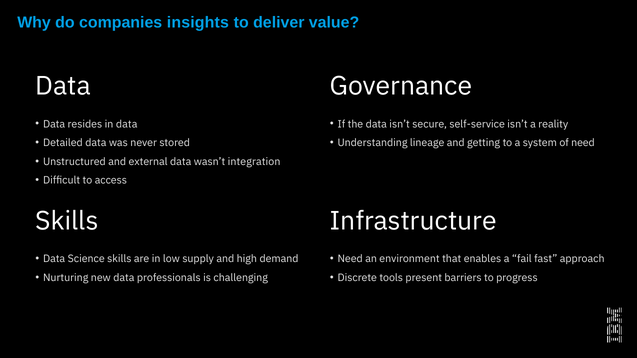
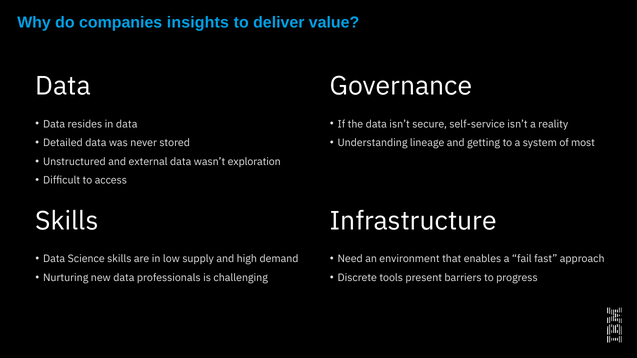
of need: need -> most
integration: integration -> exploration
